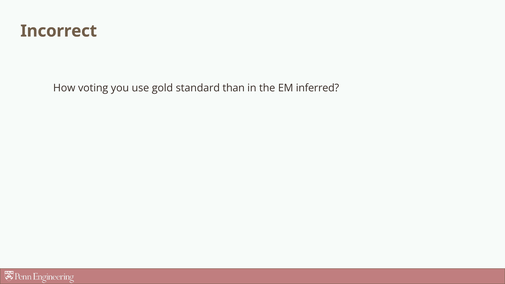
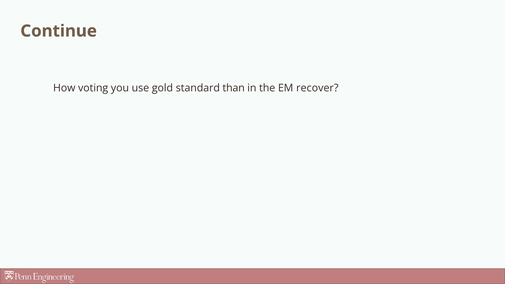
Incorrect: Incorrect -> Continue
inferred: inferred -> recover
